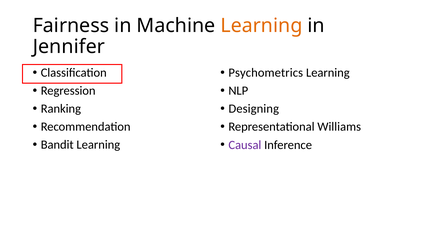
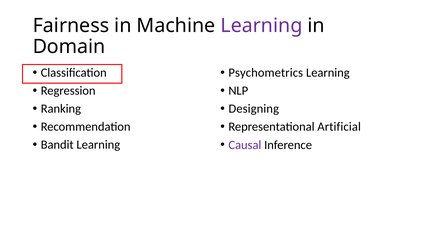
Learning at (261, 25) colour: orange -> purple
Jennifer: Jennifer -> Domain
Williams: Williams -> Artificial
